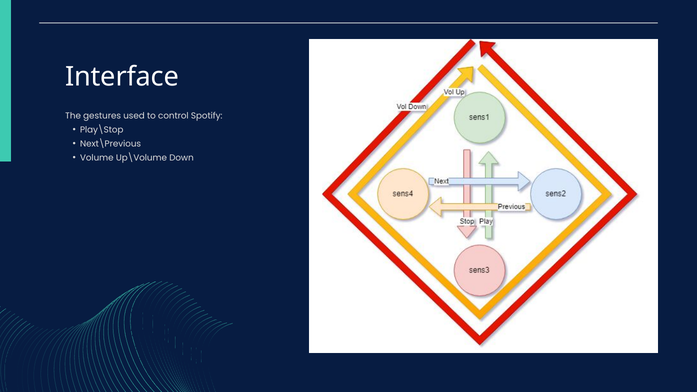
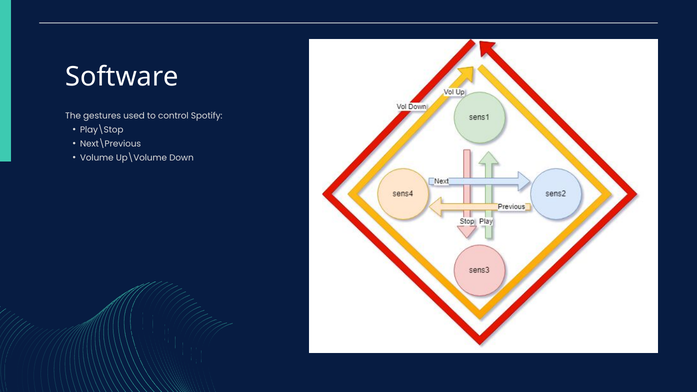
Interface: Interface -> Software
